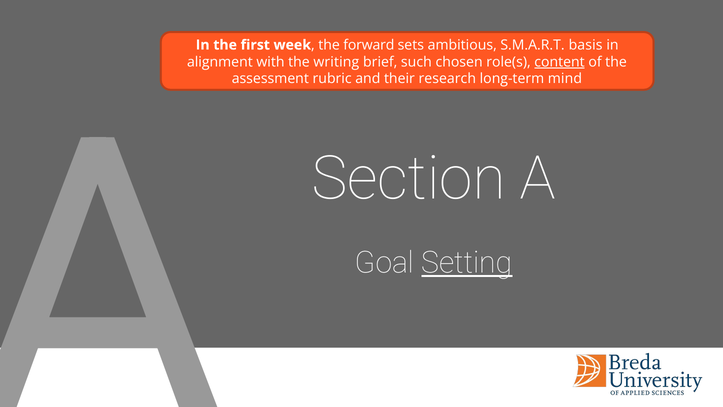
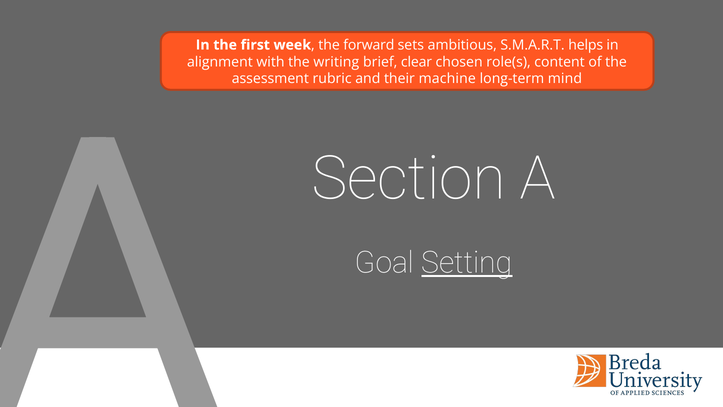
basis: basis -> helps
such: such -> clear
content underline: present -> none
research: research -> machine
